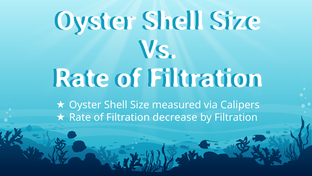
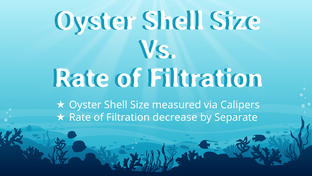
by Filtration: Filtration -> Separate
